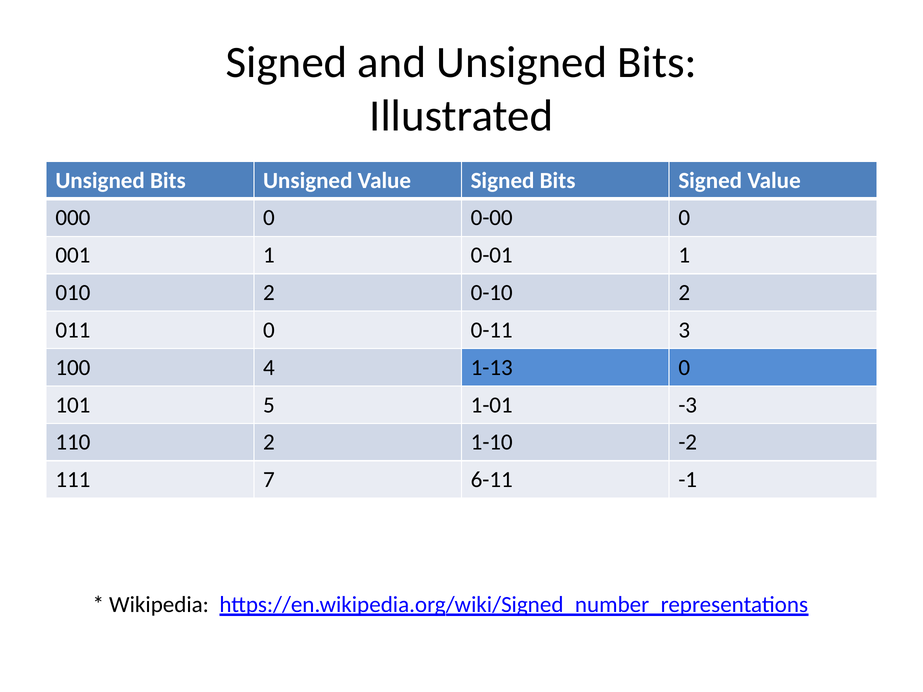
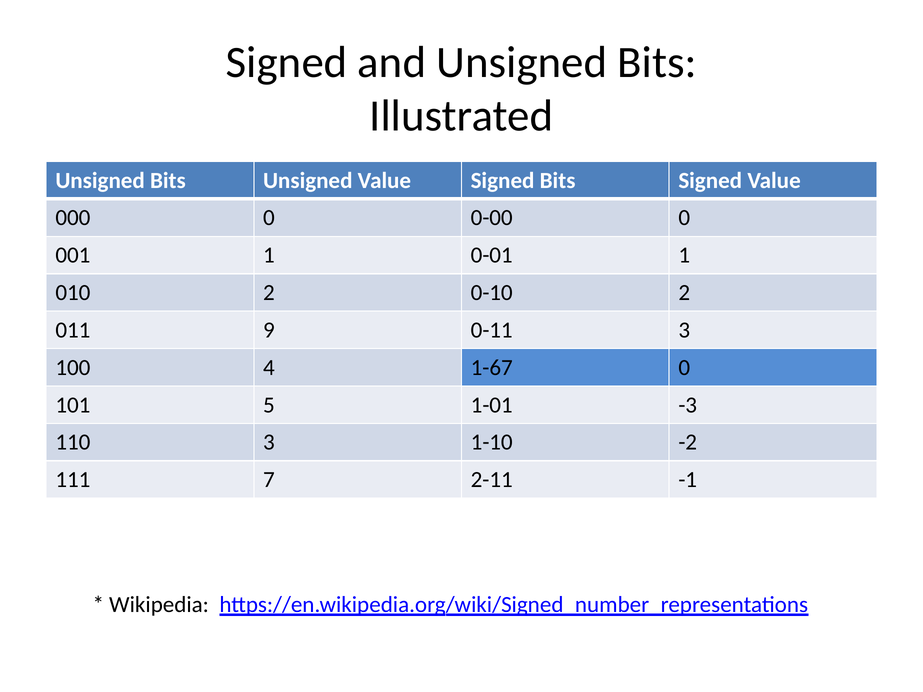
011 0: 0 -> 9
1-13: 1-13 -> 1-67
110 2: 2 -> 3
6-11: 6-11 -> 2-11
